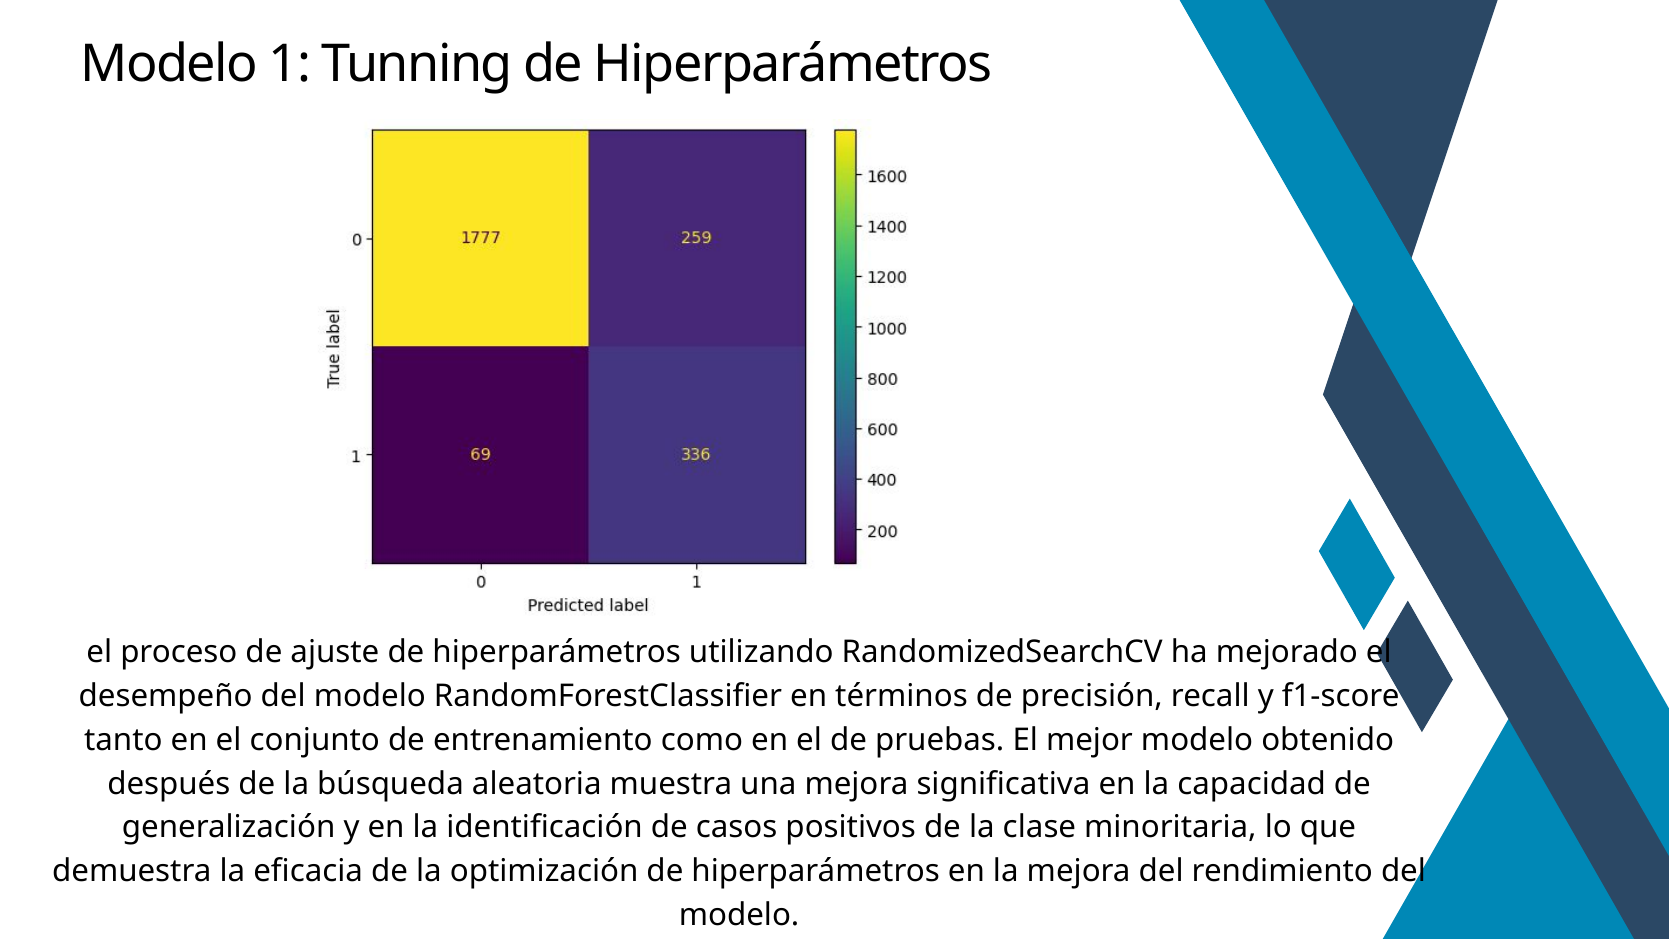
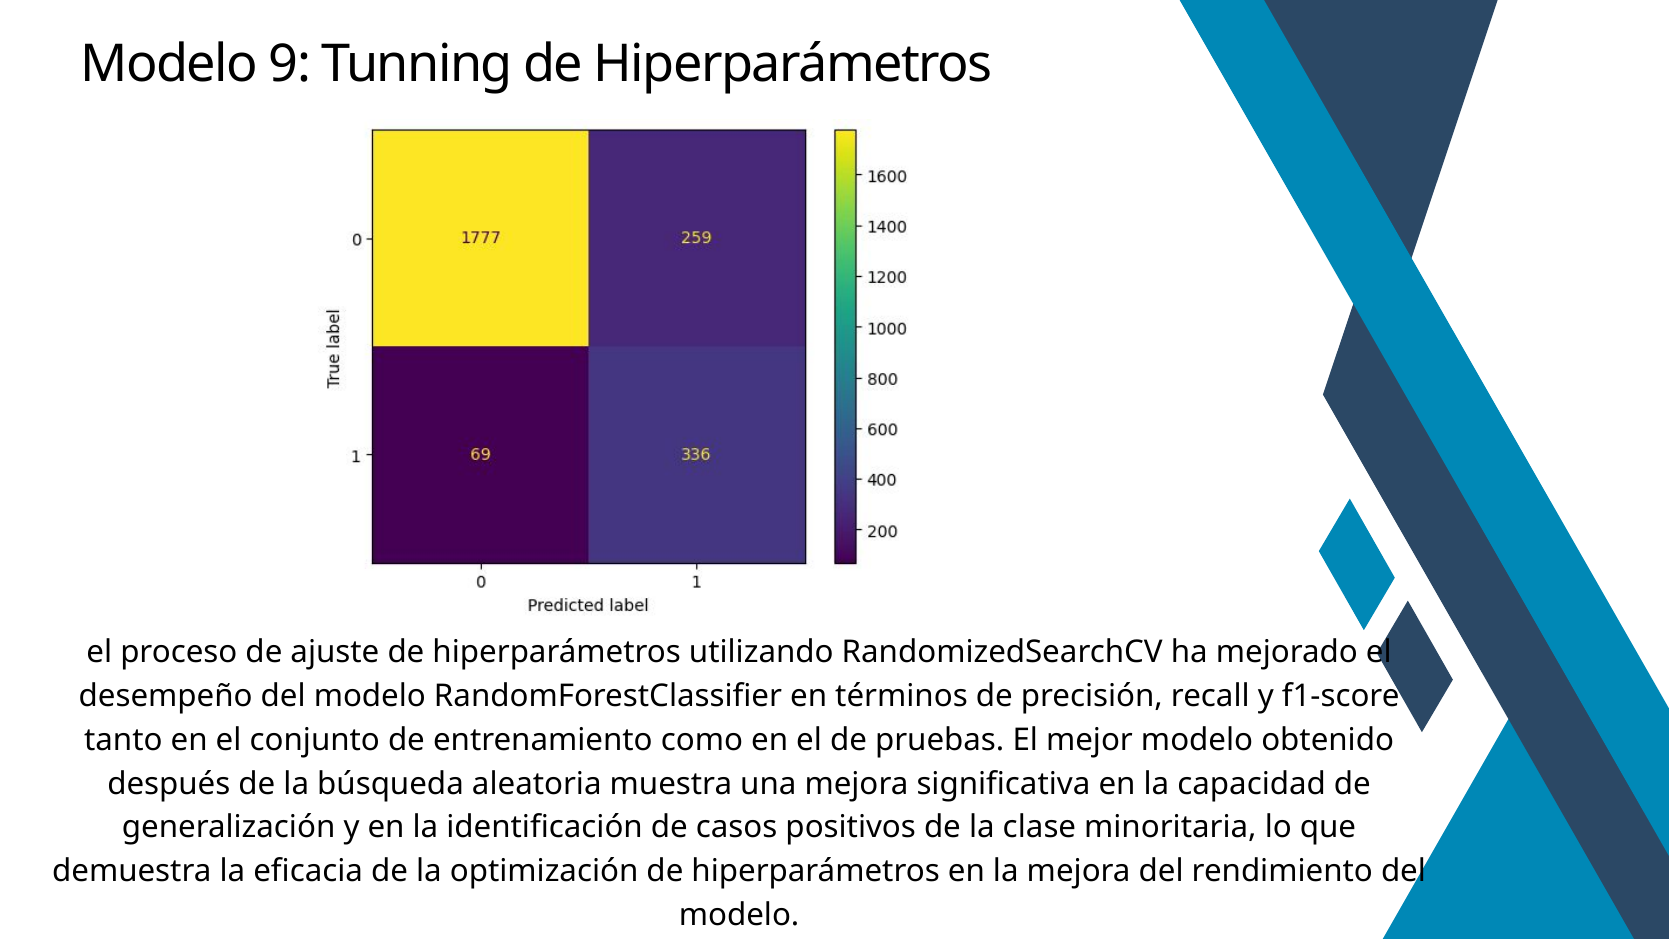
1: 1 -> 9
